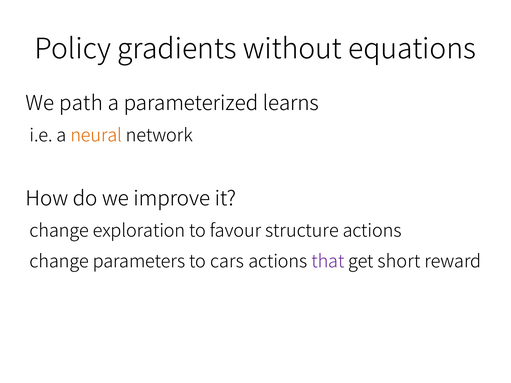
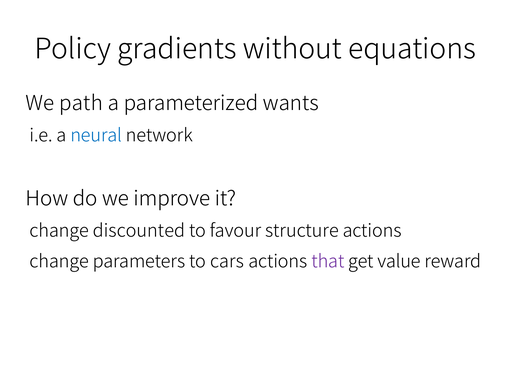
learns: learns -> wants
neural colour: orange -> blue
exploration: exploration -> discounted
short: short -> value
